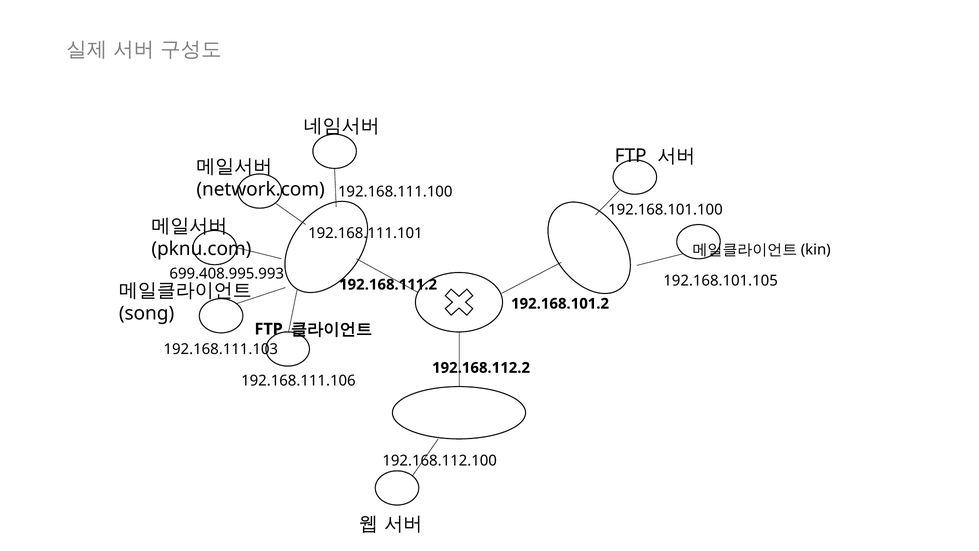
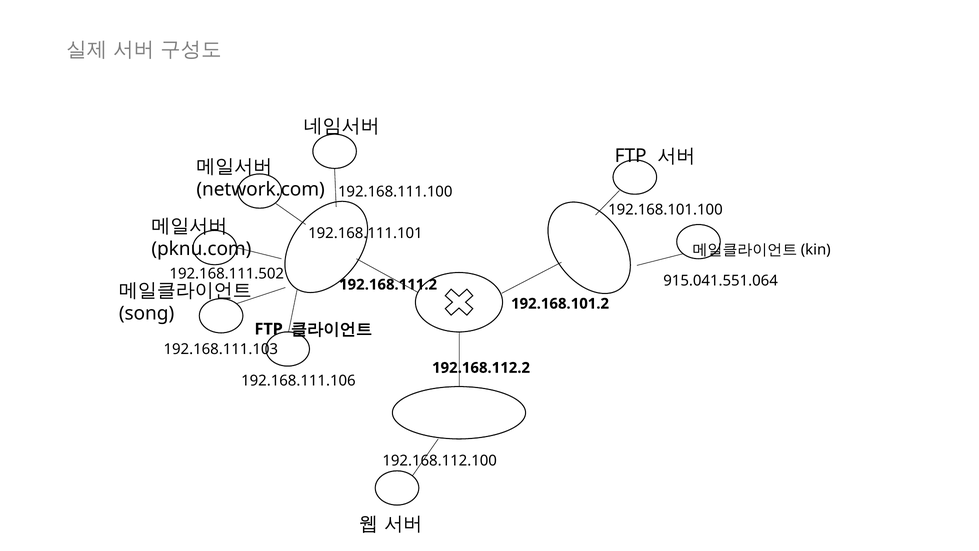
699.408.995.993: 699.408.995.993 -> 192.168.111.502
192.168.101.105: 192.168.101.105 -> 915.041.551.064
